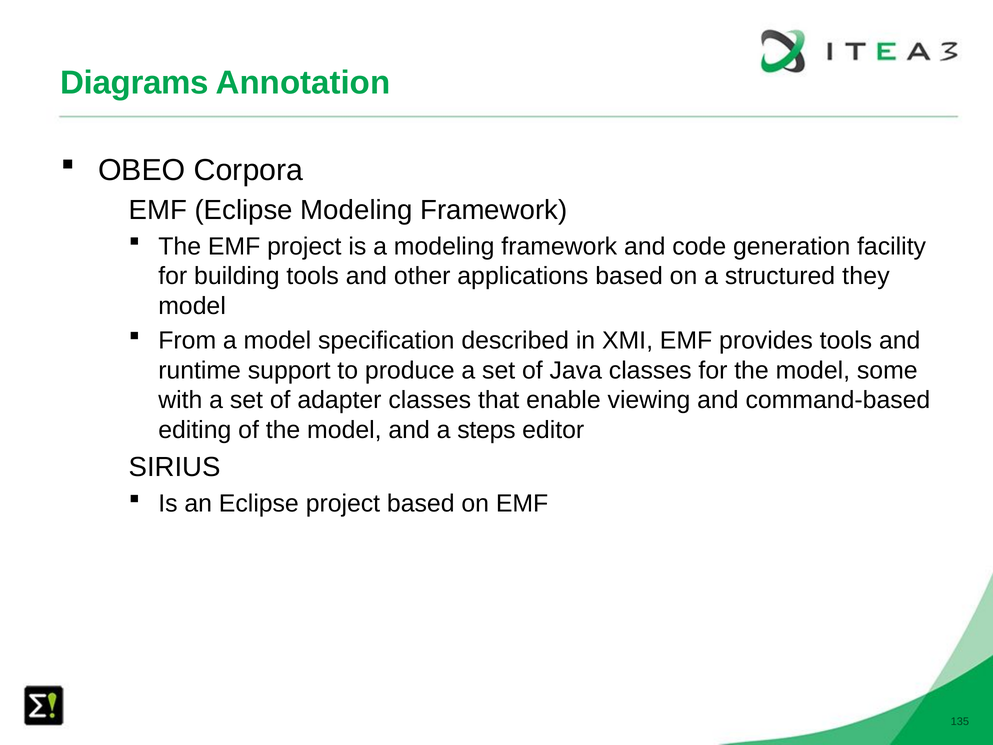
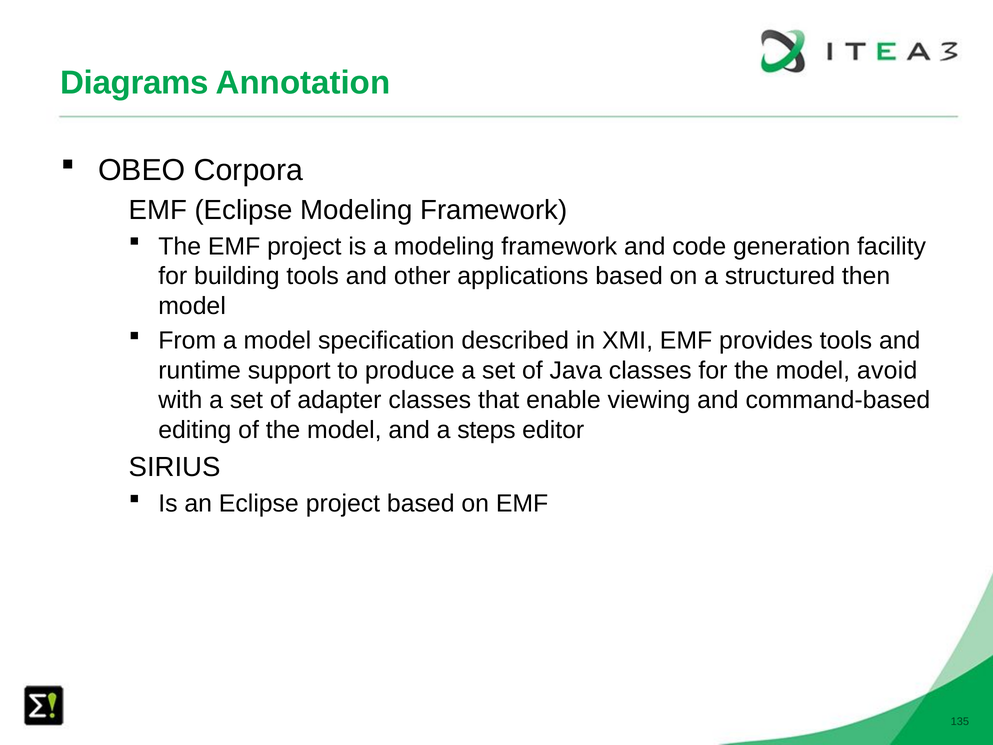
they: they -> then
some: some -> avoid
